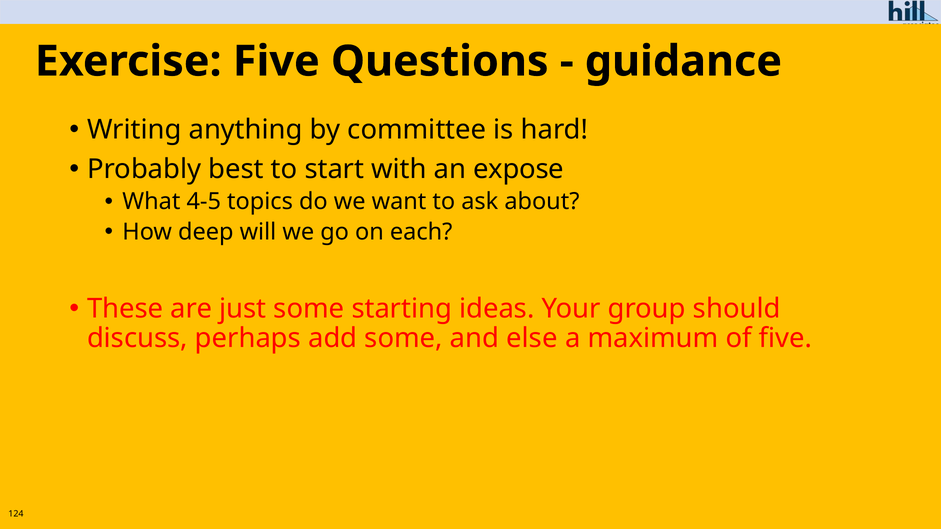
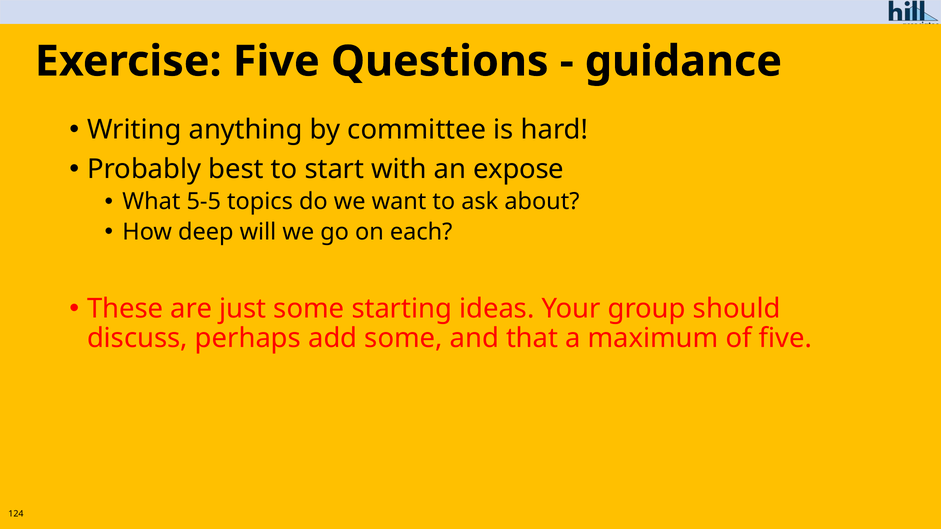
4-5: 4-5 -> 5-5
else: else -> that
